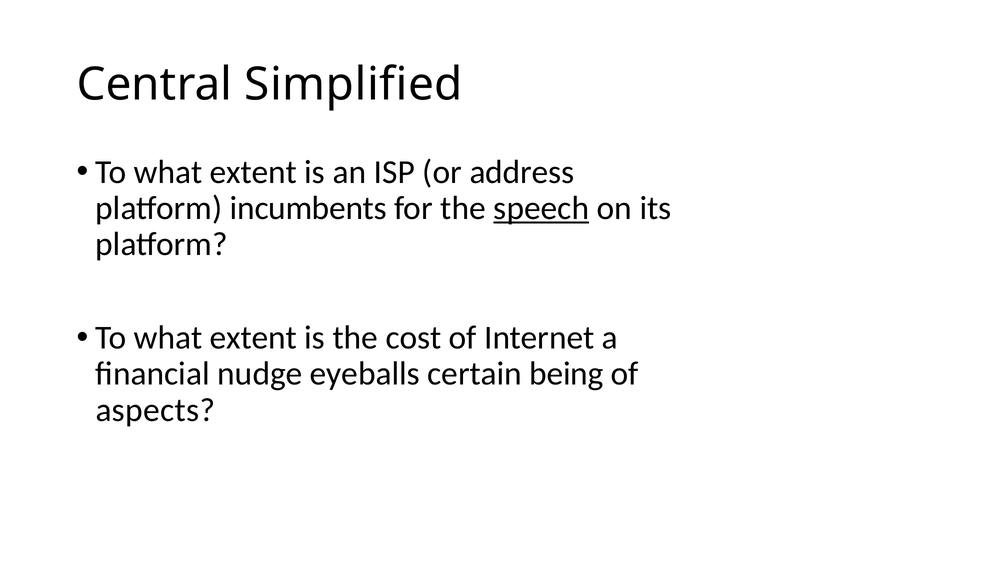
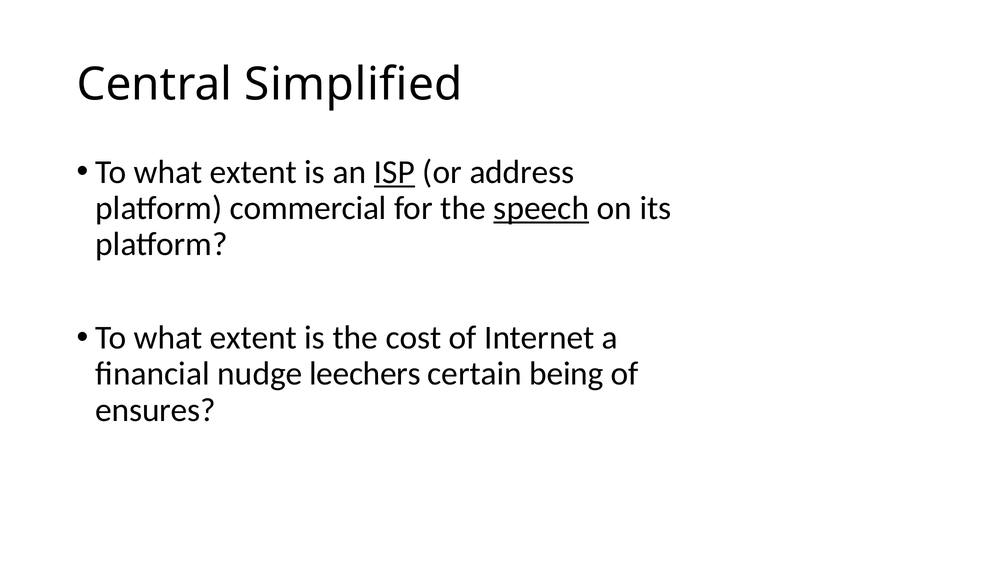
ISP underline: none -> present
incumbents: incumbents -> commercial
eyeballs: eyeballs -> leechers
aspects: aspects -> ensures
